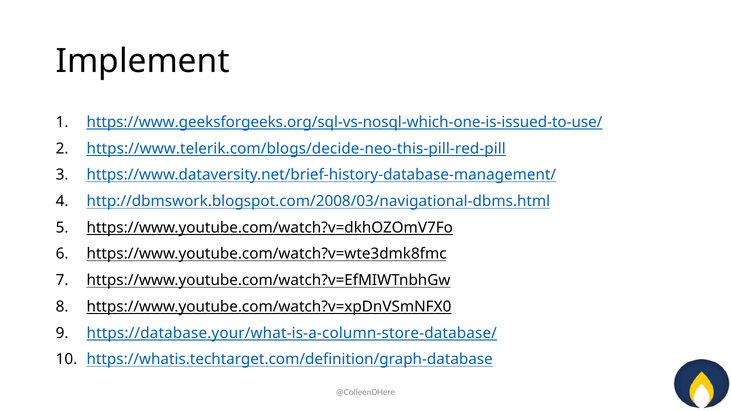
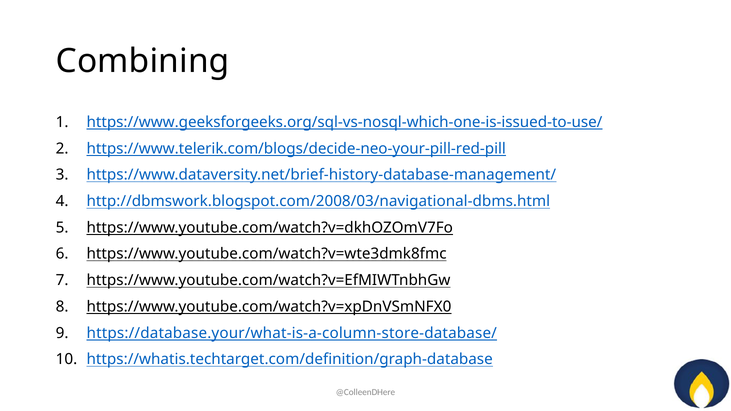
Implement: Implement -> Combining
https://www.telerik.com/blogs/decide-neo-this-pill-red-pill: https://www.telerik.com/blogs/decide-neo-this-pill-red-pill -> https://www.telerik.com/blogs/decide-neo-your-pill-red-pill
